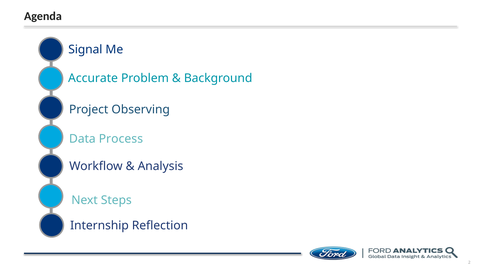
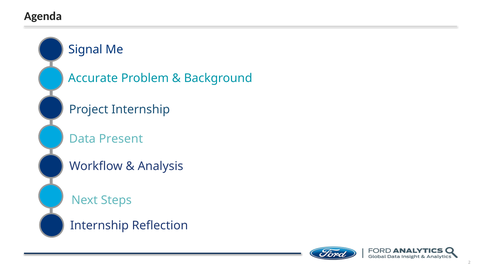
Project Observing: Observing -> Internship
Process: Process -> Present
